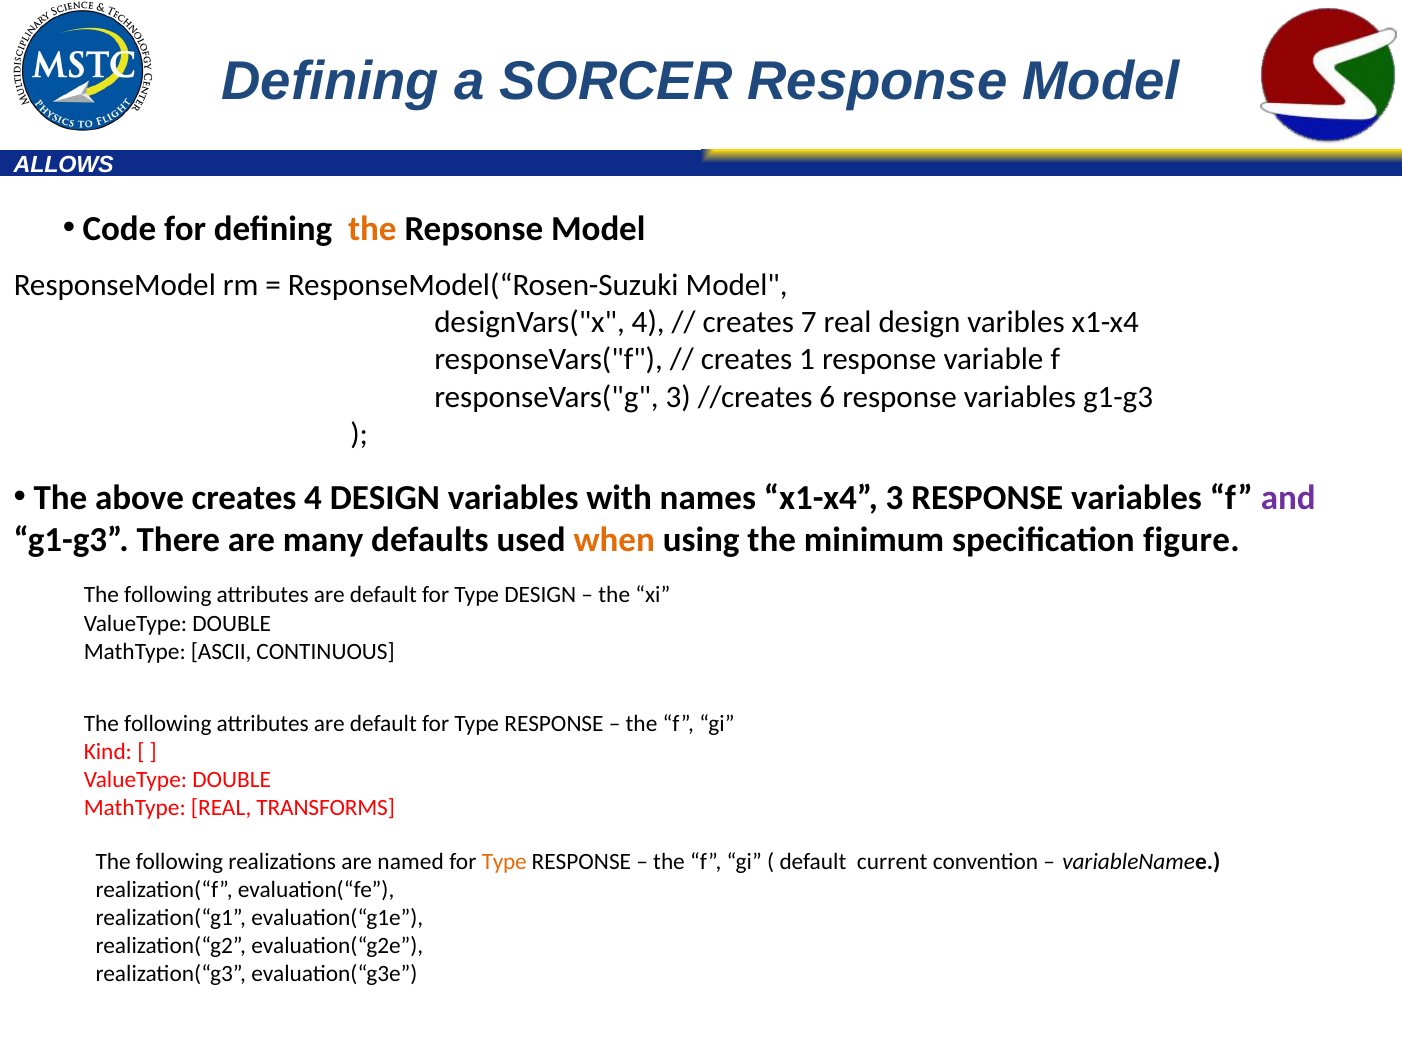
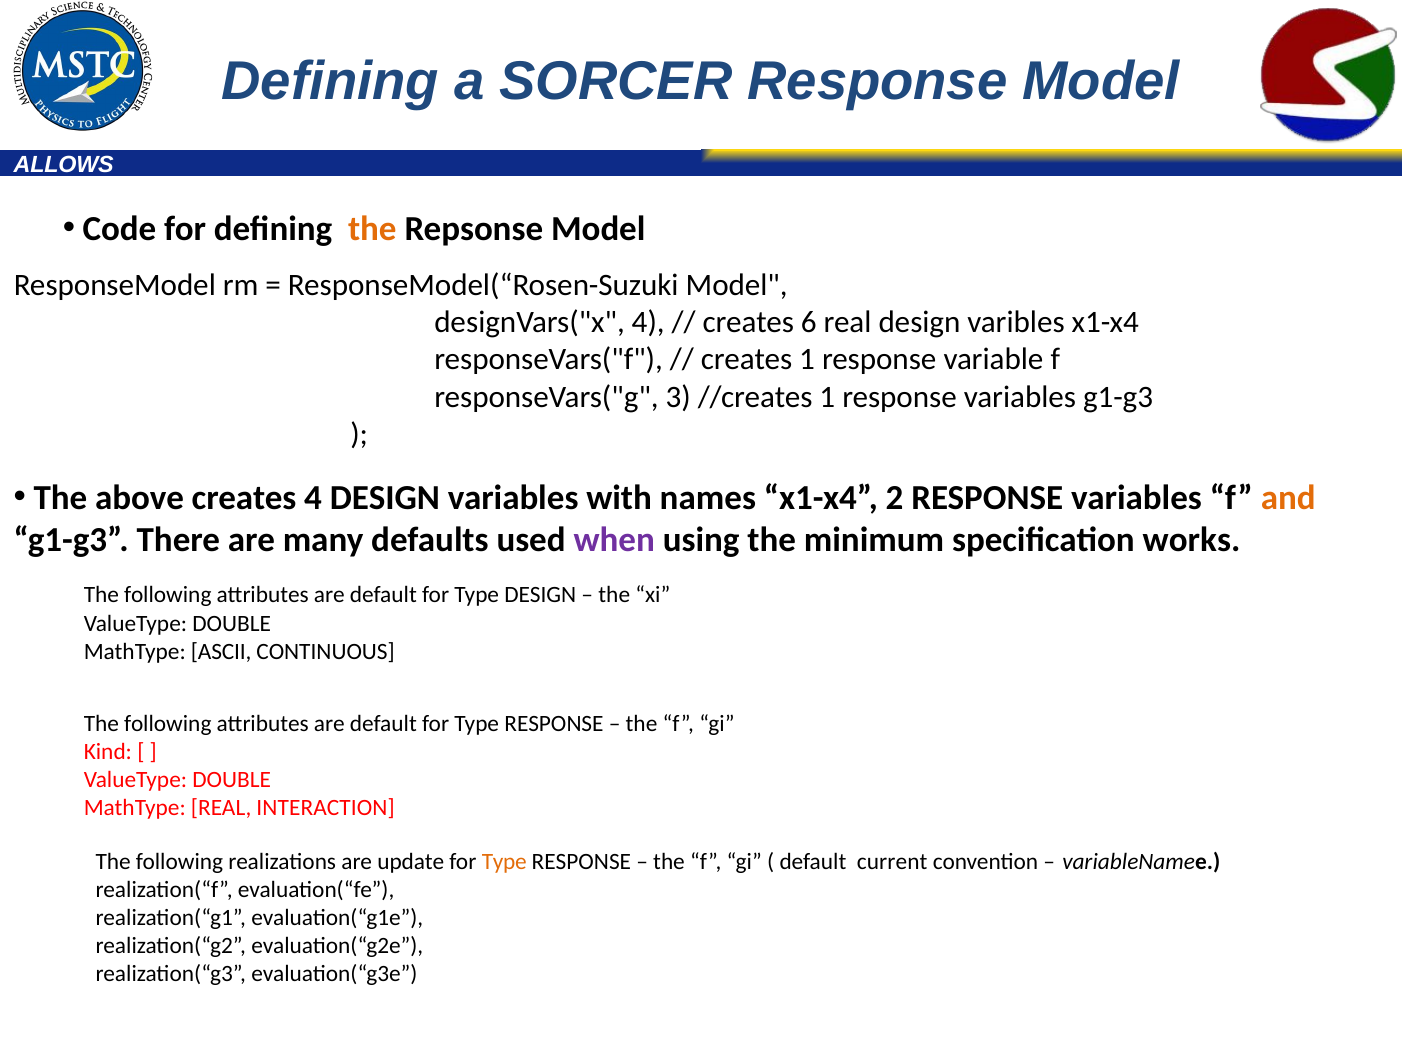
7: 7 -> 6
//creates 6: 6 -> 1
x1-x4 3: 3 -> 2
and colour: purple -> orange
when colour: orange -> purple
figure: figure -> works
TRANSFORMS: TRANSFORMS -> INTERACTION
named: named -> update
